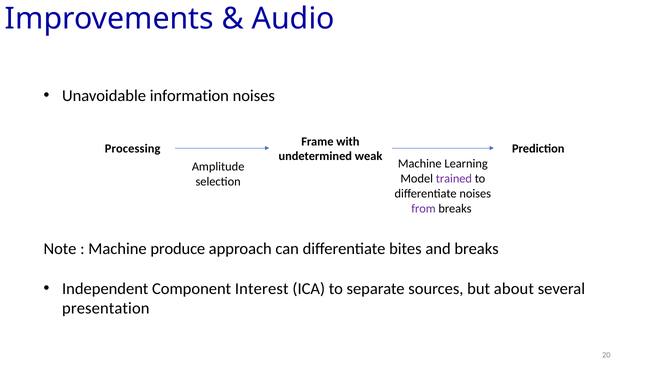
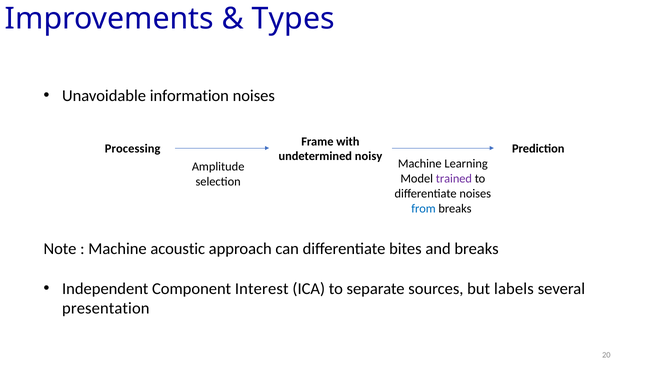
Audio: Audio -> Types
weak: weak -> noisy
from colour: purple -> blue
produce: produce -> acoustic
about: about -> labels
